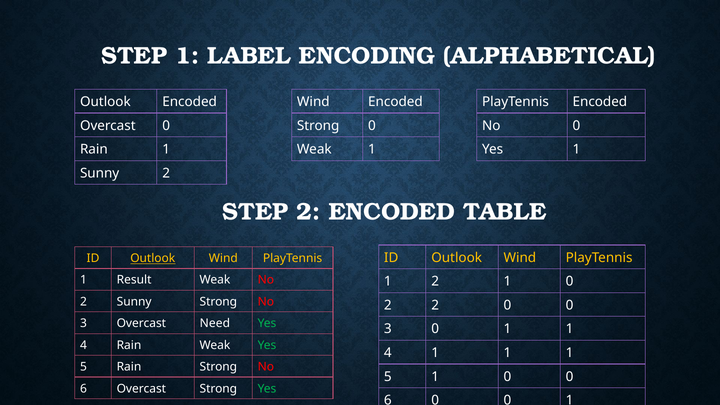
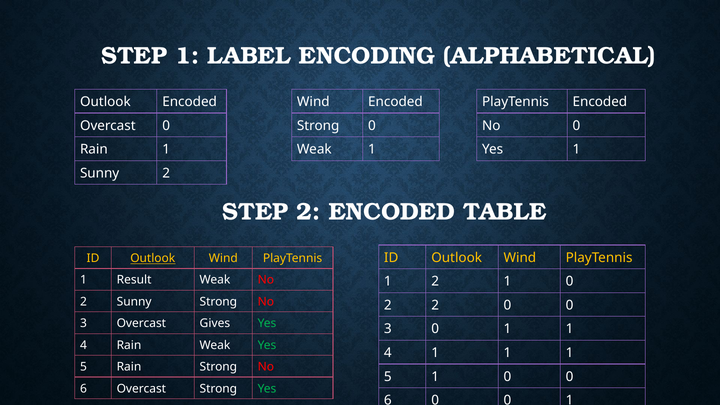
Need: Need -> Gives
